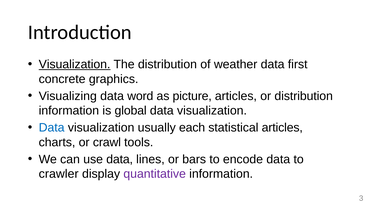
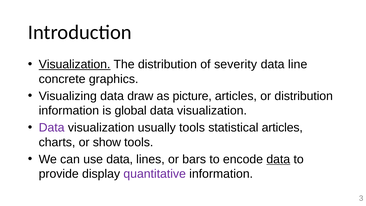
weather: weather -> severity
first: first -> line
word: word -> draw
Data at (52, 128) colour: blue -> purple
usually each: each -> tools
crawl: crawl -> show
data at (278, 159) underline: none -> present
crawler: crawler -> provide
